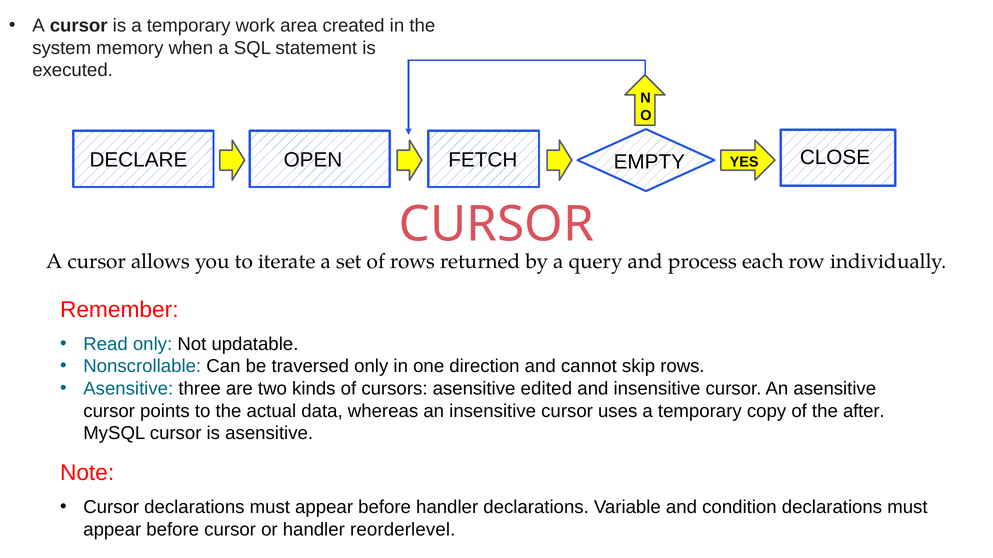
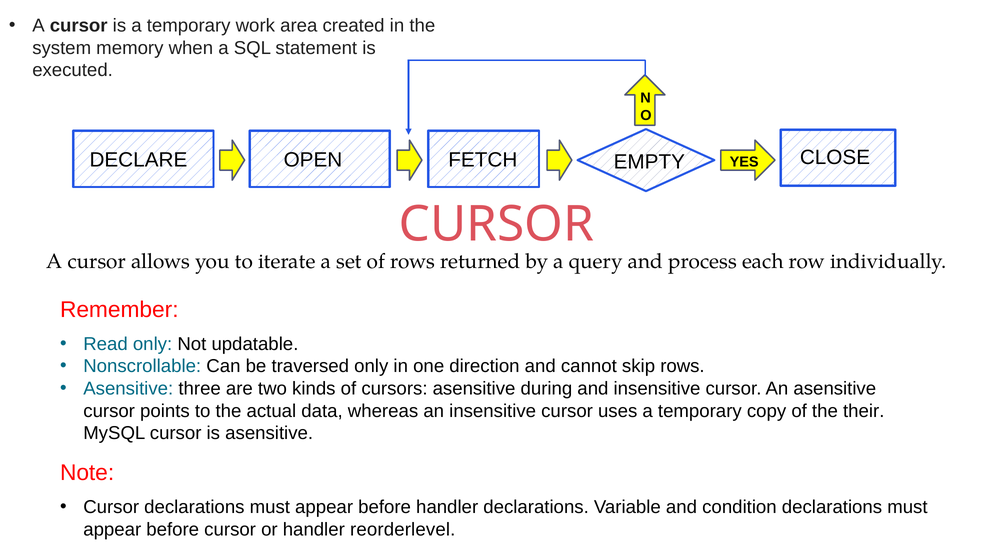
edited: edited -> during
after: after -> their
